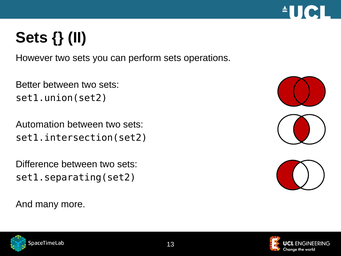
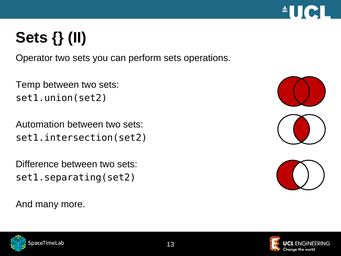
However: However -> Operator
Better: Better -> Temp
